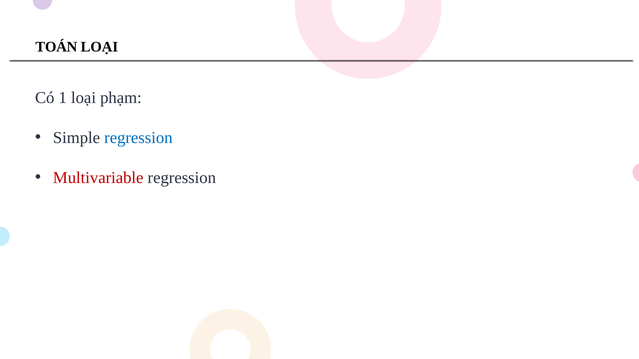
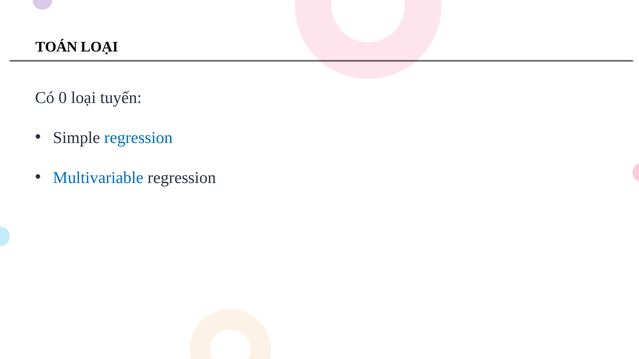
1: 1 -> 0
phạm: phạm -> tuyến
Multivariable colour: red -> blue
